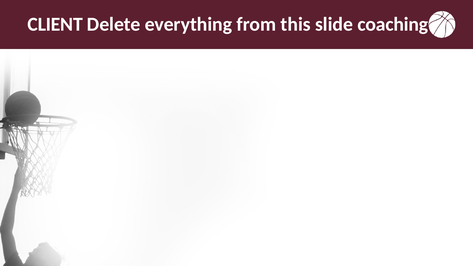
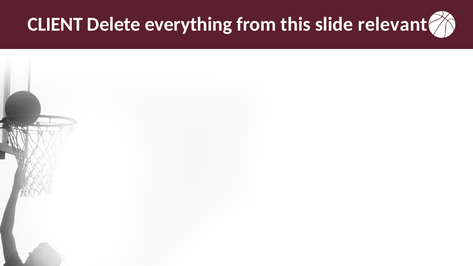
coaching: coaching -> relevant
